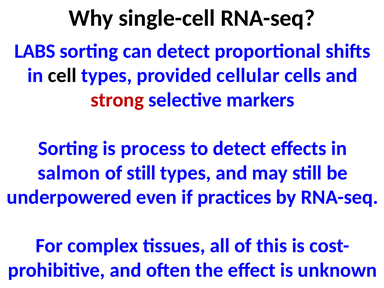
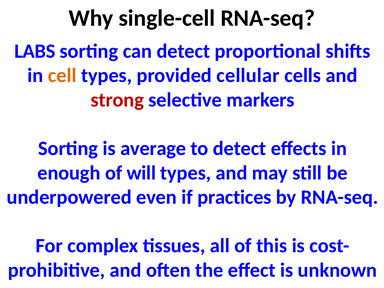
cell colour: black -> orange
process: process -> average
salmon: salmon -> enough
of still: still -> will
